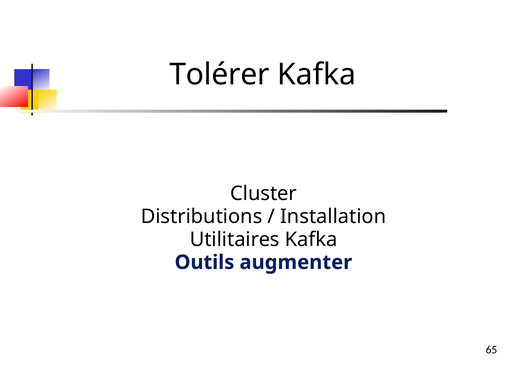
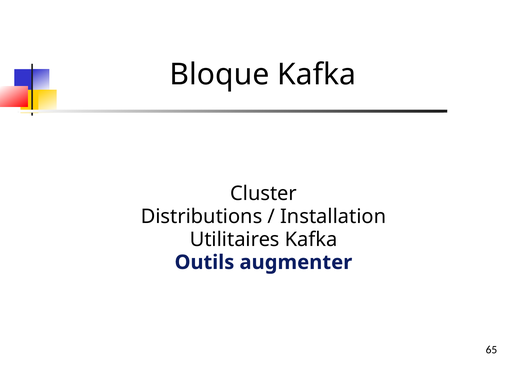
Tolérer: Tolérer -> Bloque
